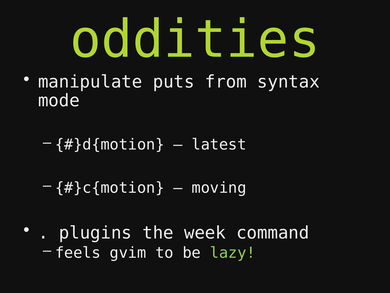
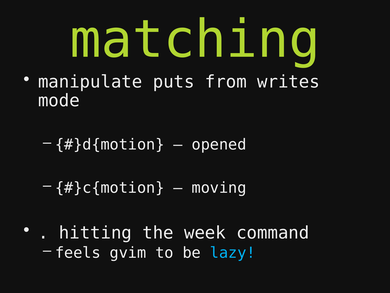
oddities: oddities -> matching
syntax: syntax -> writes
latest: latest -> opened
plugins: plugins -> hitting
lazy colour: light green -> light blue
